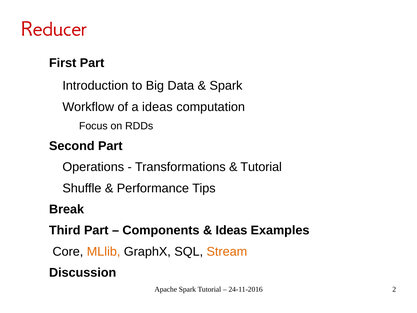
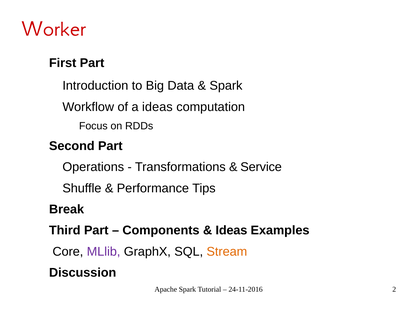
Reducer: Reducer -> Worker
Tutorial at (261, 167): Tutorial -> Service
MLlib colour: orange -> purple
